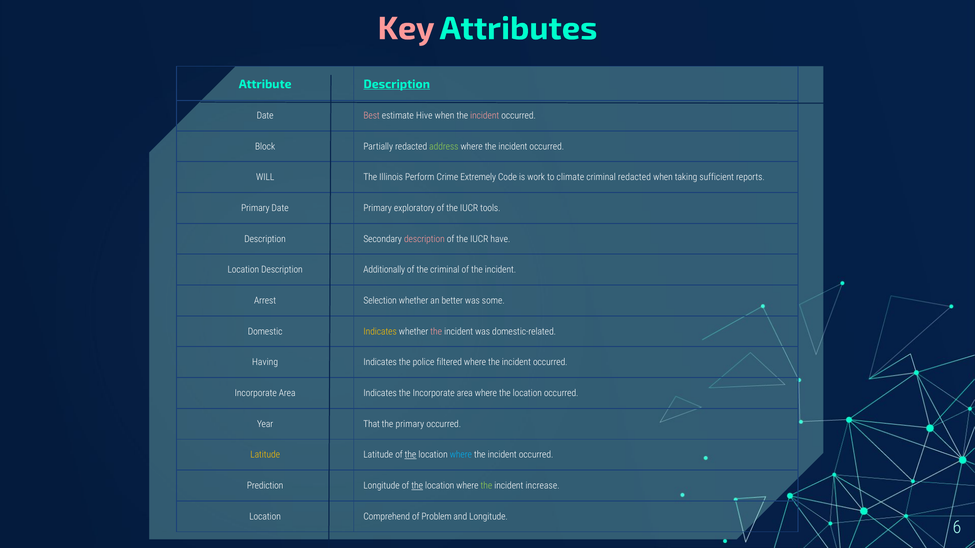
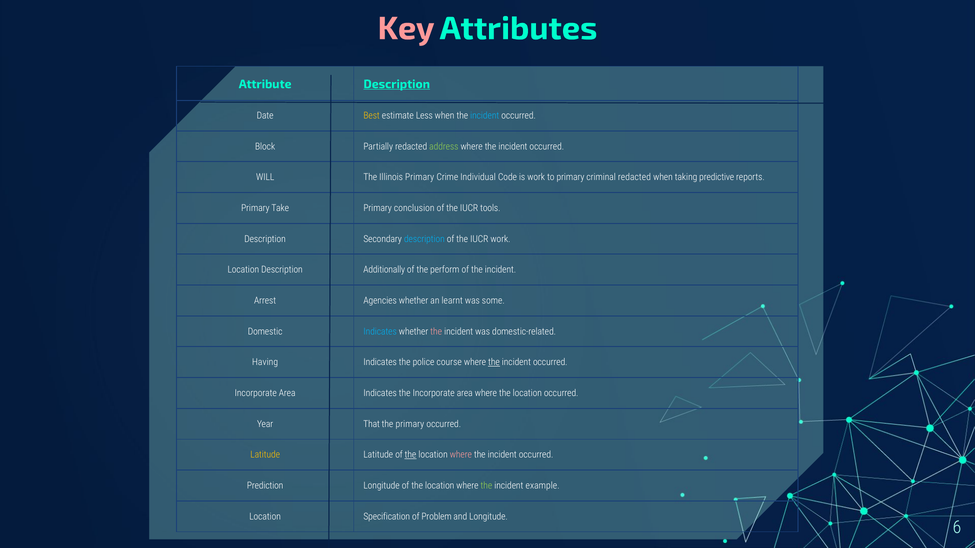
Best colour: pink -> yellow
Hive: Hive -> Less
incident at (485, 116) colour: pink -> light blue
Illinois Perform: Perform -> Primary
Extremely: Extremely -> Individual
to climate: climate -> primary
sufficient: sufficient -> predictive
Primary Date: Date -> Take
exploratory: exploratory -> conclusion
description at (424, 239) colour: pink -> light blue
IUCR have: have -> work
the criminal: criminal -> perform
Selection: Selection -> Agencies
better: better -> learnt
Indicates at (380, 332) colour: yellow -> light blue
filtered: filtered -> course
the at (494, 363) underline: none -> present
where at (461, 455) colour: light blue -> pink
the at (417, 486) underline: present -> none
increase: increase -> example
Comprehend: Comprehend -> Specification
